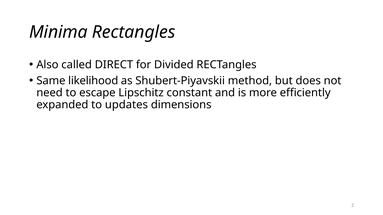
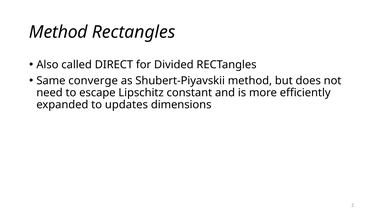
Minima at (58, 32): Minima -> Method
likelihood: likelihood -> converge
